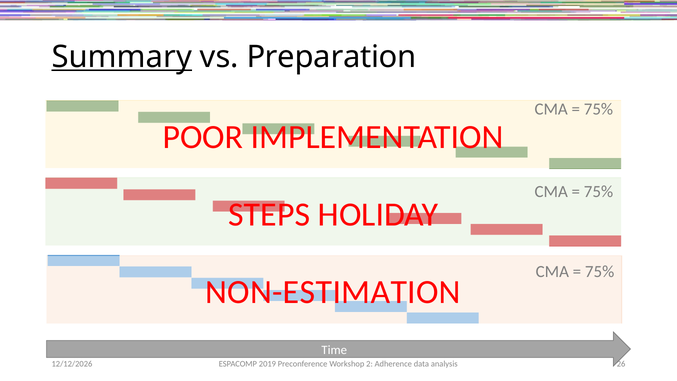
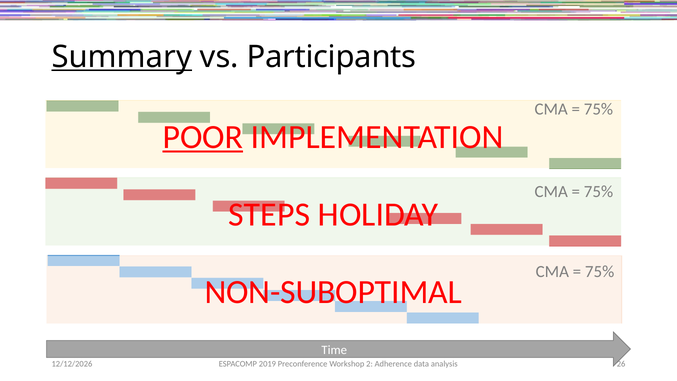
Preparation: Preparation -> Participants
POOR underline: none -> present
NON-ESTIMATION: NON-ESTIMATION -> NON-SUBOPTIMAL
